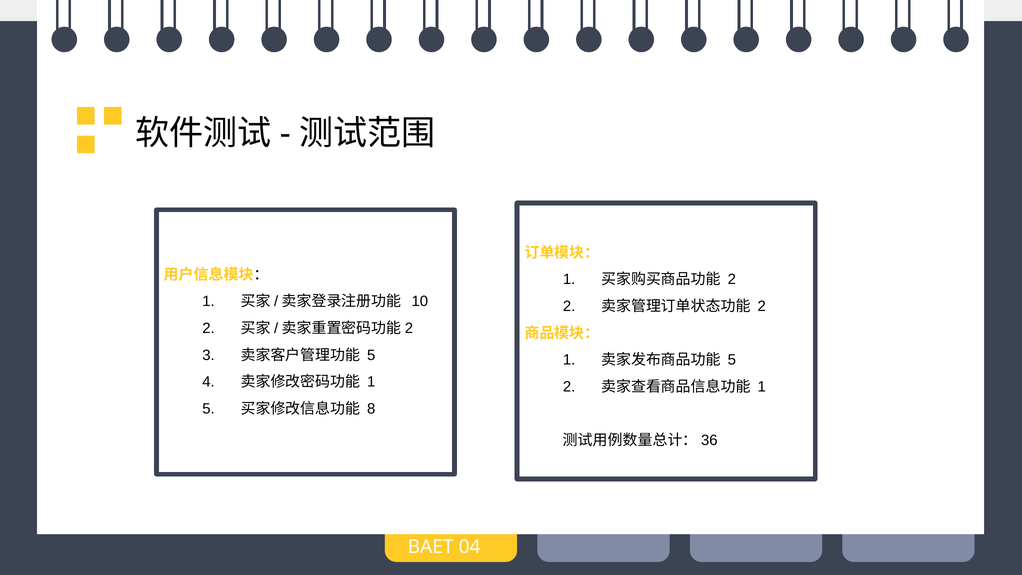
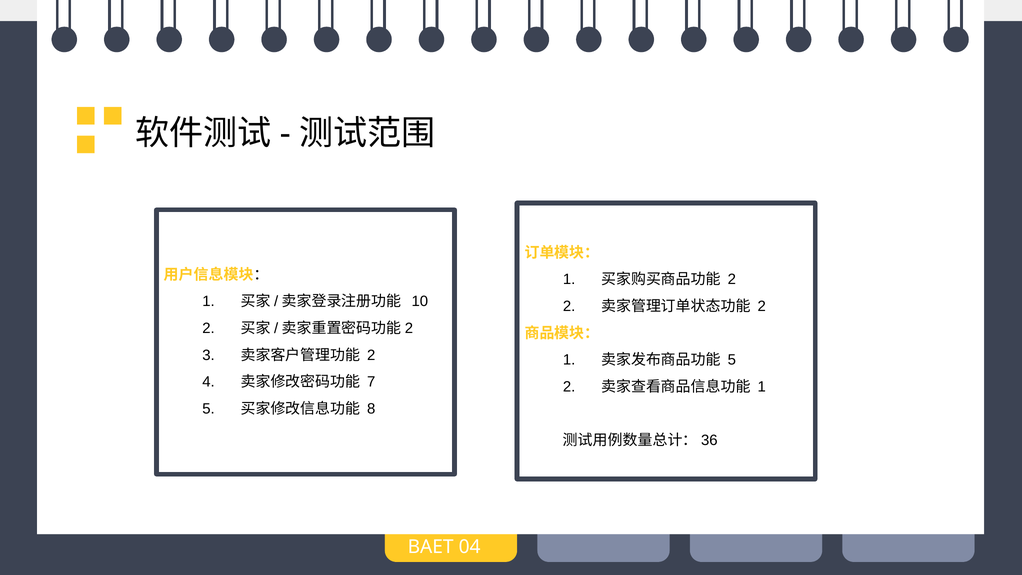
5 at (371, 355): 5 -> 2
1 at (371, 382): 1 -> 7
